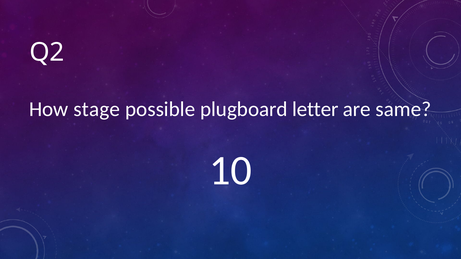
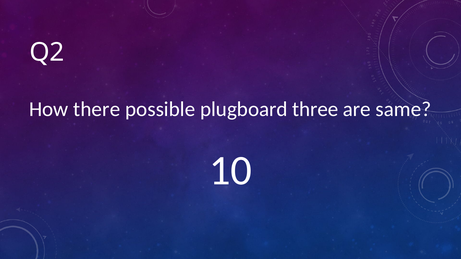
stage: stage -> there
letter: letter -> three
